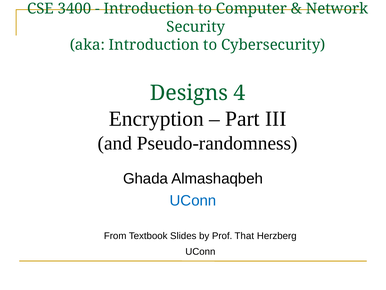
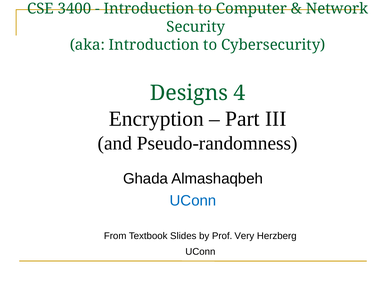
That: That -> Very
